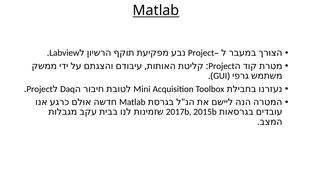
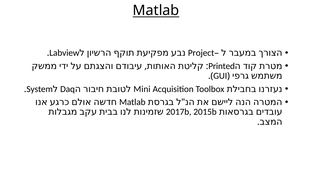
Project at (222, 66): Project -> Printed
Project at (40, 89): Project -> System
